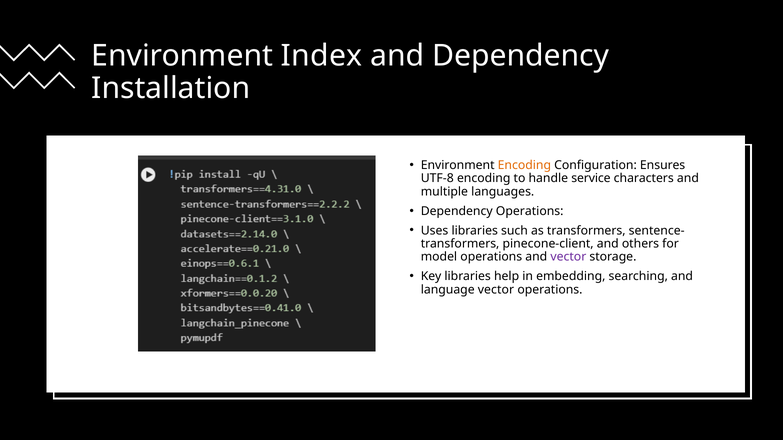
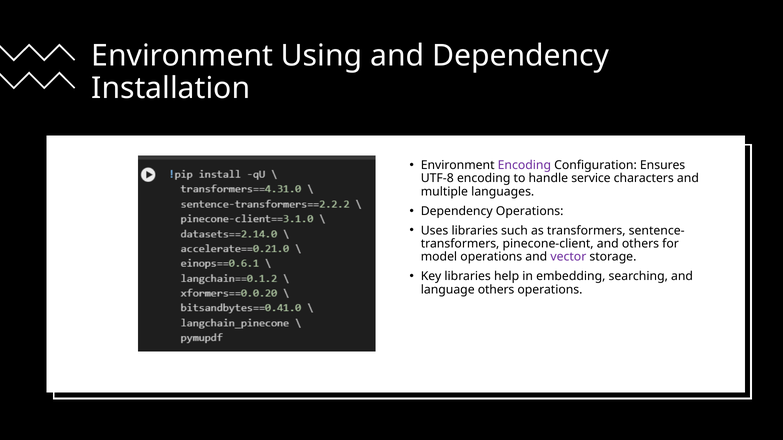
Index: Index -> Using
Encoding at (524, 165) colour: orange -> purple
language vector: vector -> others
